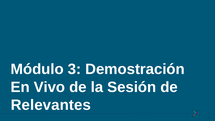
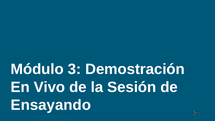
Relevantes: Relevantes -> Ensayando
